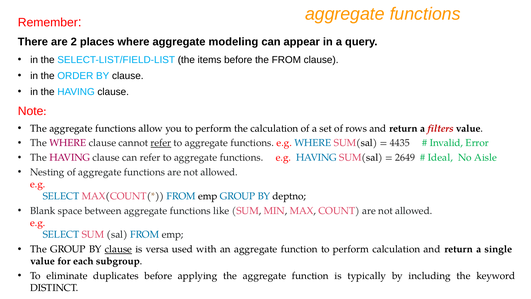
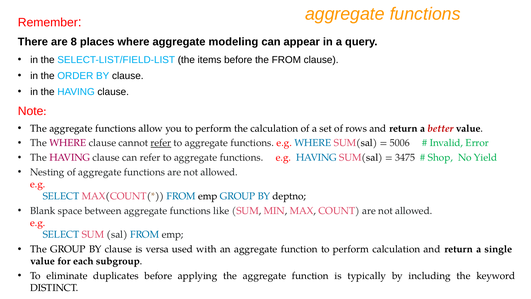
2: 2 -> 8
filters: filters -> better
4435: 4435 -> 5006
2649: 2649 -> 3475
Ideal: Ideal -> Shop
Aisle: Aisle -> Yield
clause at (118, 249) underline: present -> none
